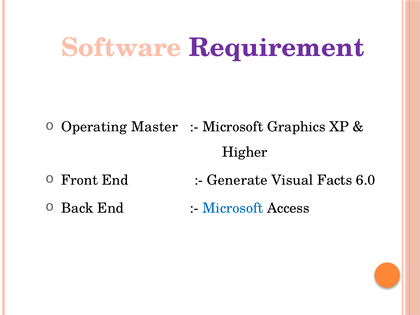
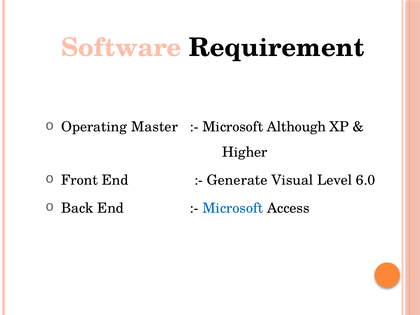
Requirement colour: purple -> black
Graphics: Graphics -> Although
Facts: Facts -> Level
